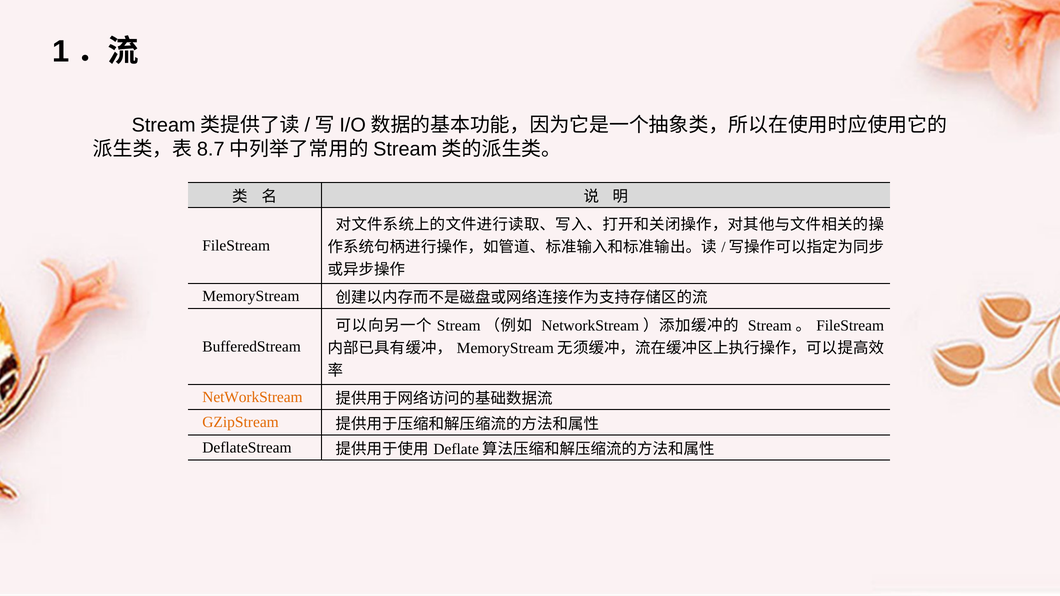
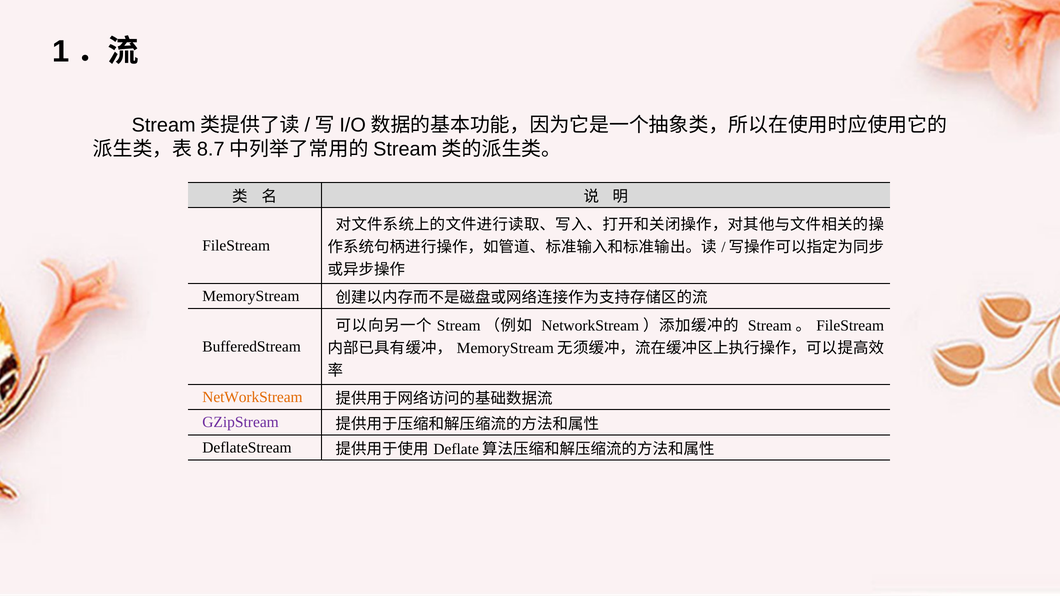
GZipStream colour: orange -> purple
